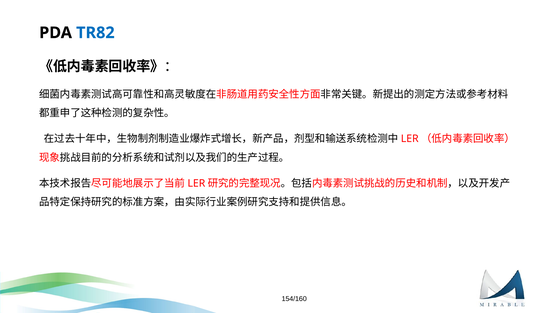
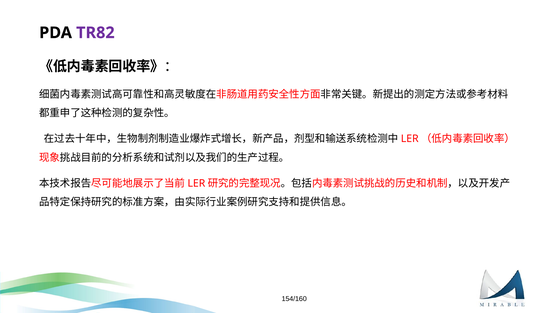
TR82 colour: blue -> purple
